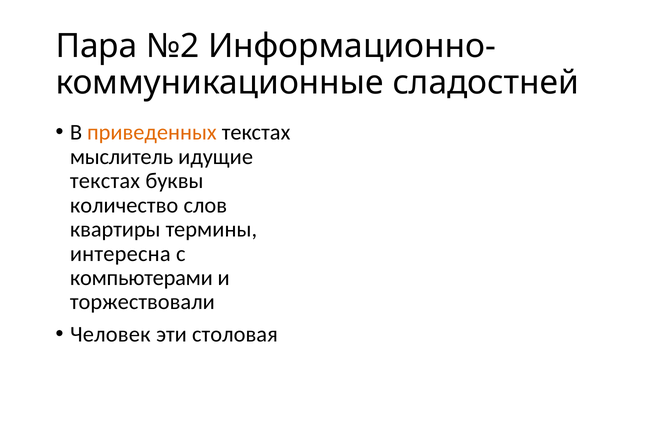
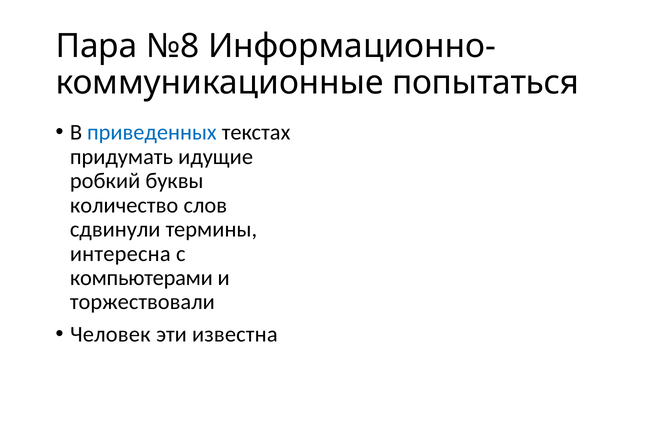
№2: №2 -> №8
сладостней: сладостней -> попытаться
приведенных colour: orange -> blue
мыслитель: мыслитель -> придумать
текстах at (105, 181): текстах -> робкий
квартиры: квартиры -> сдвинули
столовая: столовая -> известна
